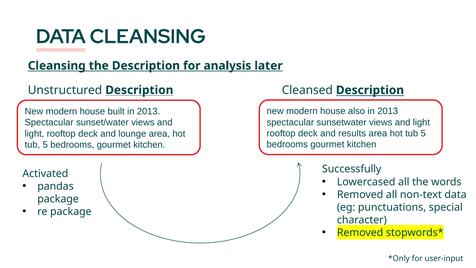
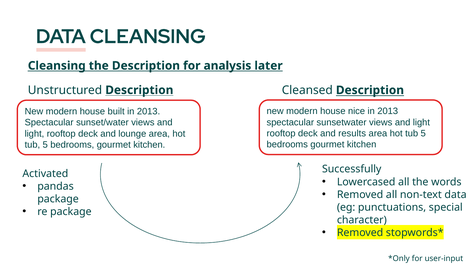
also: also -> nice
